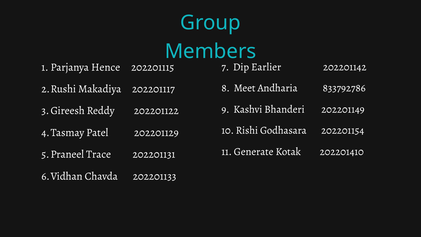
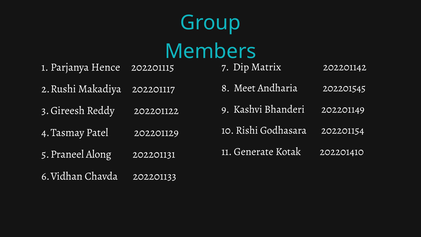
Earlier: Earlier -> Matrix
833792786: 833792786 -> 202201545
Trace: Trace -> Along
